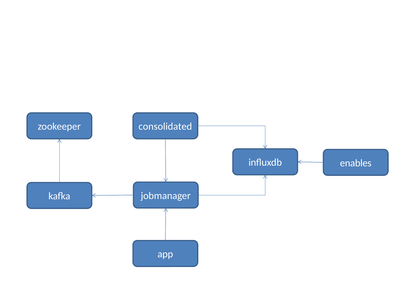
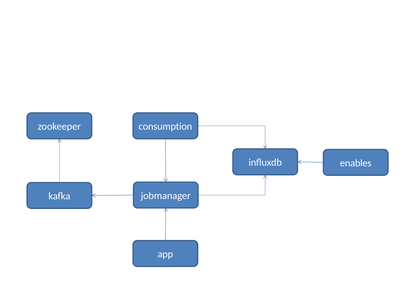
consolidated: consolidated -> consumption
